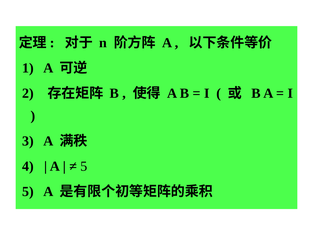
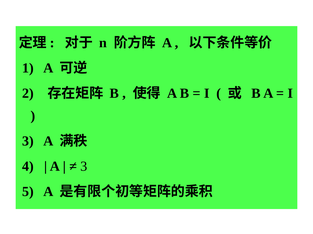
5 at (84, 167): 5 -> 3
